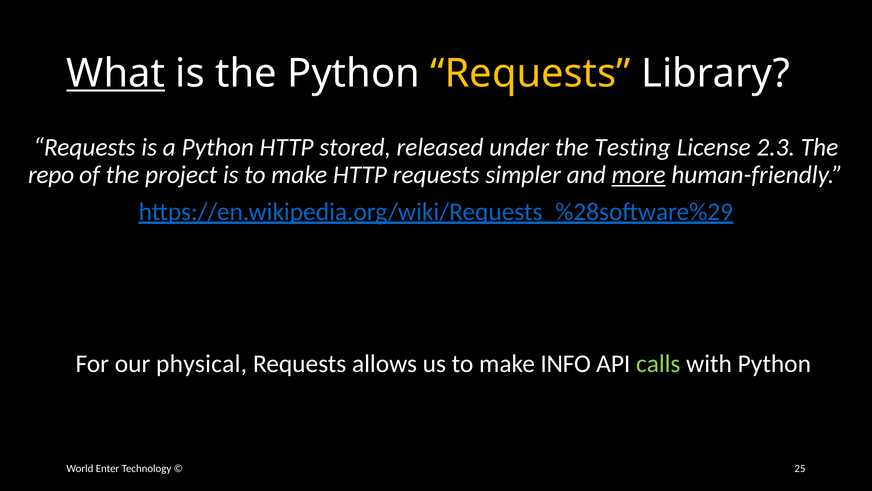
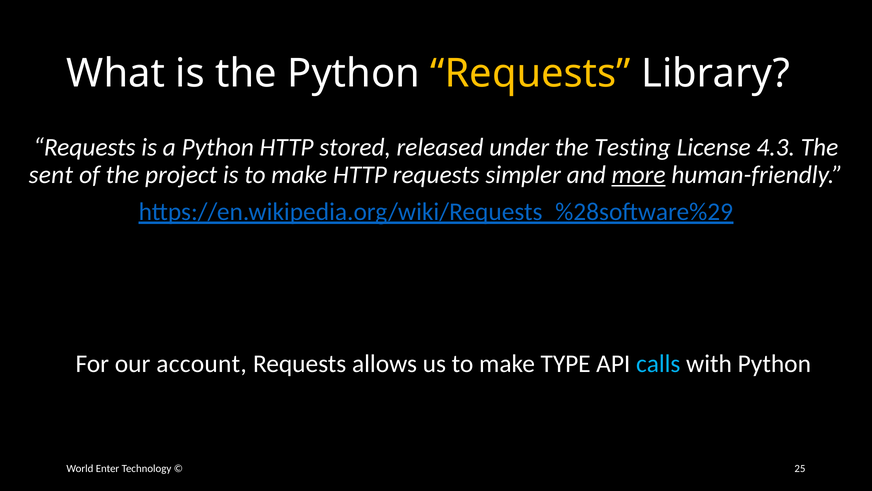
What underline: present -> none
2.3: 2.3 -> 4.3
repo: repo -> sent
physical: physical -> account
INFO: INFO -> TYPE
calls colour: light green -> light blue
